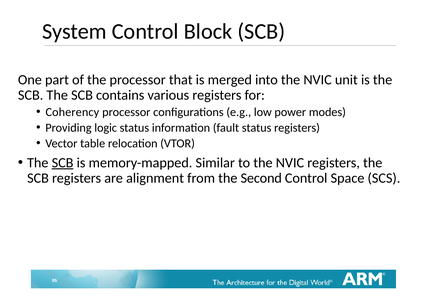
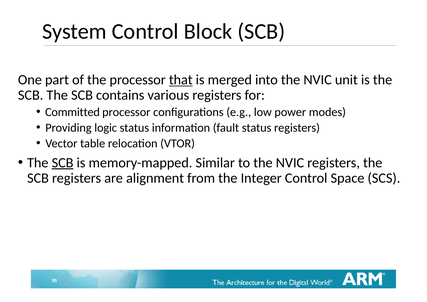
that underline: none -> present
Coherency: Coherency -> Committed
Second: Second -> Integer
